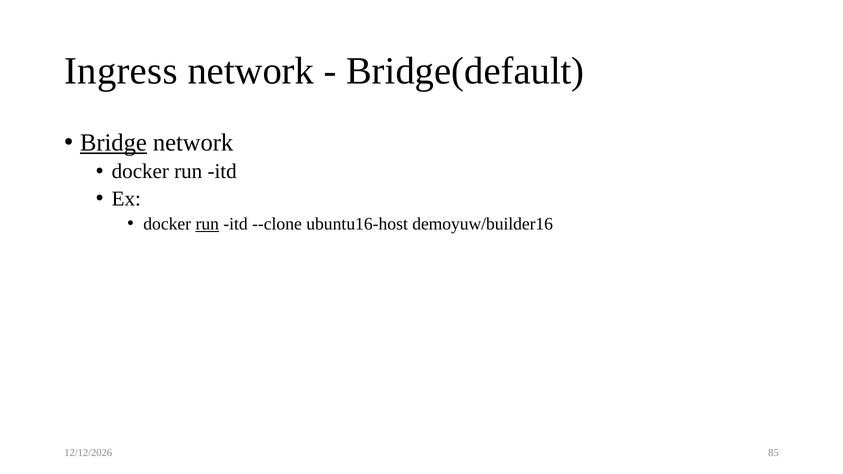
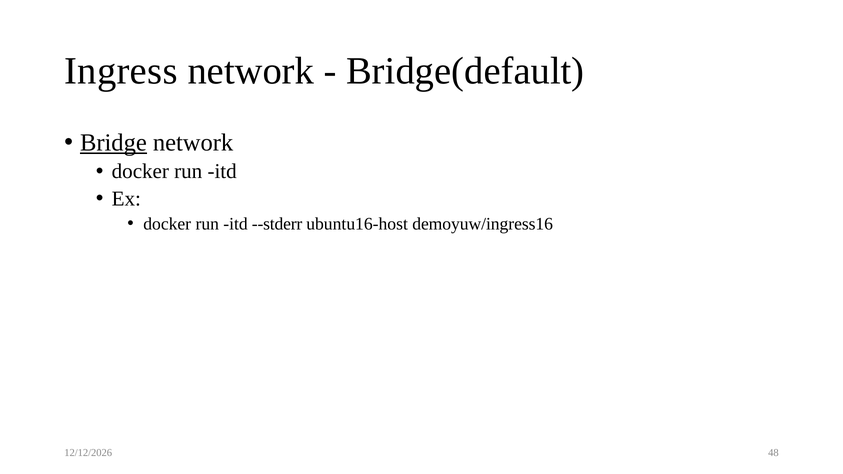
run at (207, 224) underline: present -> none
--clone: --clone -> --stderr
demoyuw/builder16: demoyuw/builder16 -> demoyuw/ingress16
85: 85 -> 48
